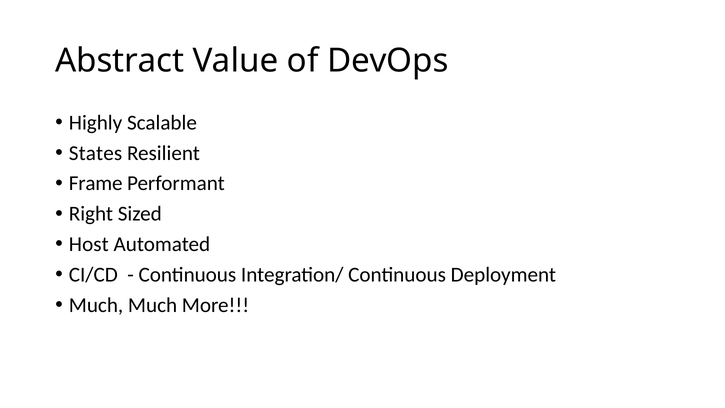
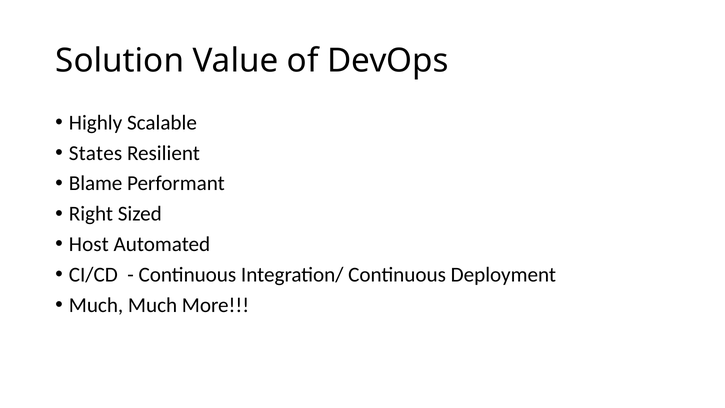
Abstract: Abstract -> Solution
Frame: Frame -> Blame
